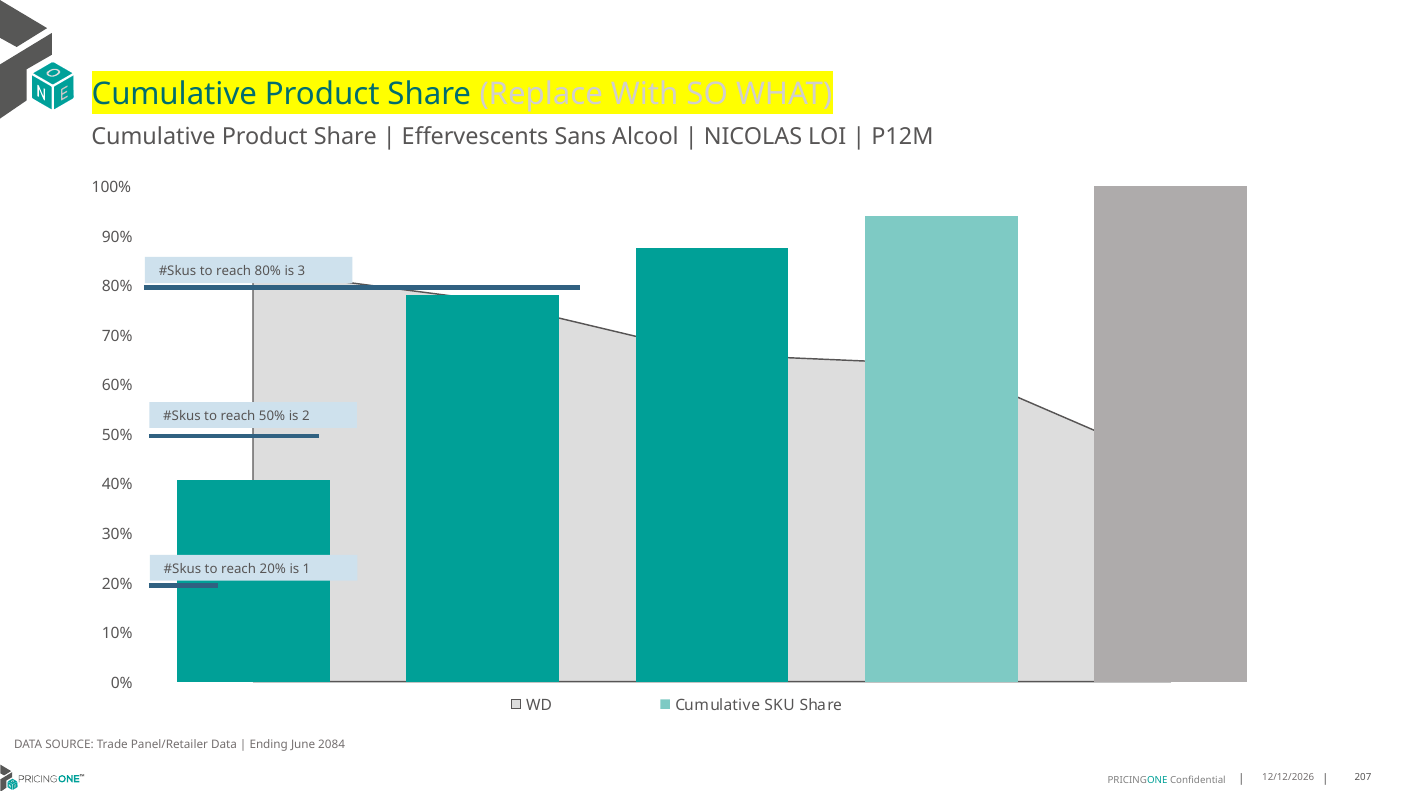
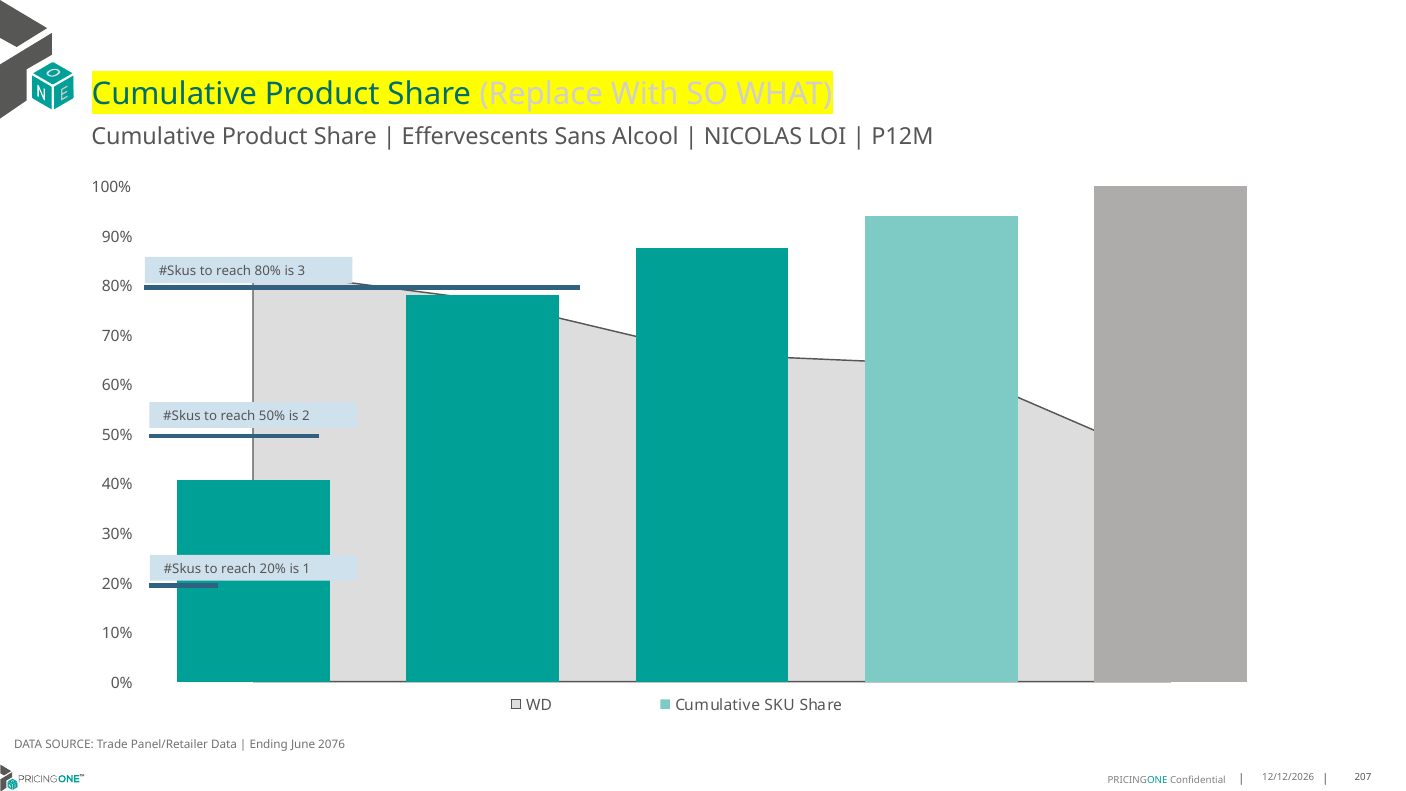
2084: 2084 -> 2076
